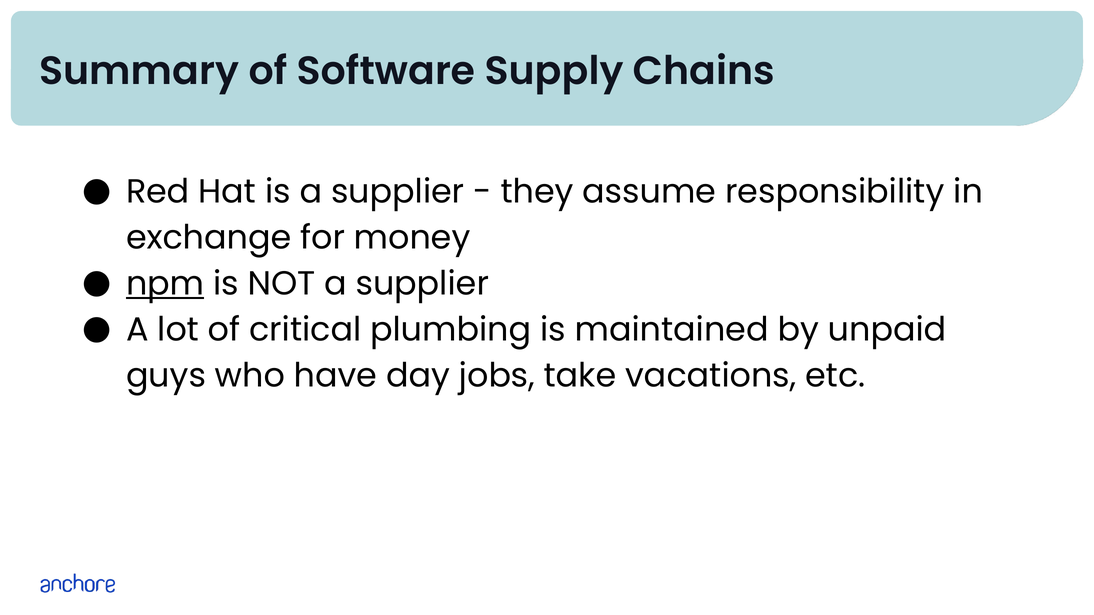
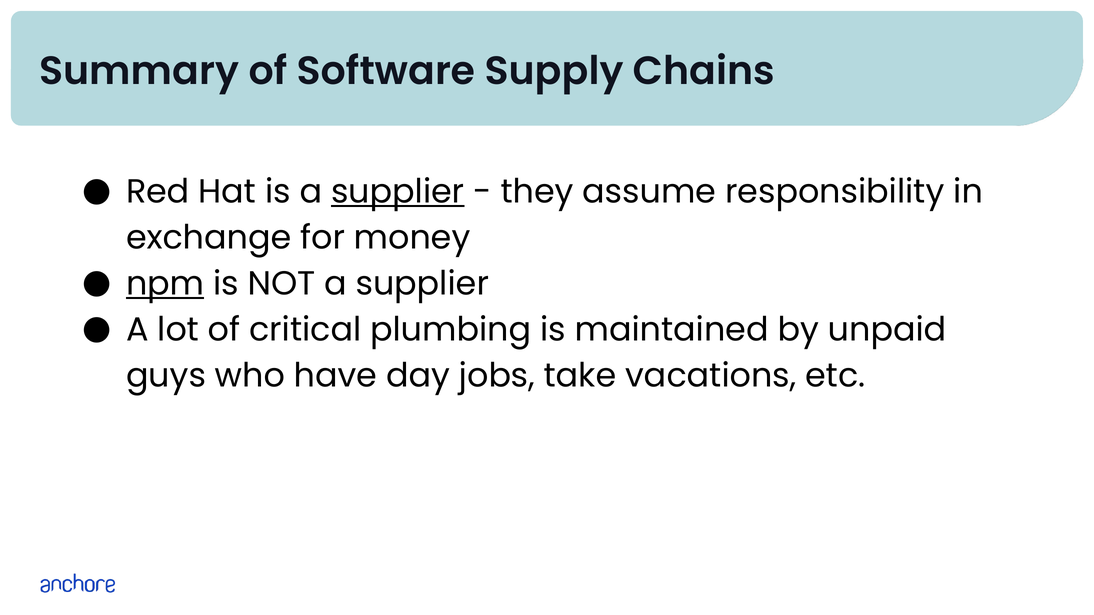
supplier at (398, 192) underline: none -> present
